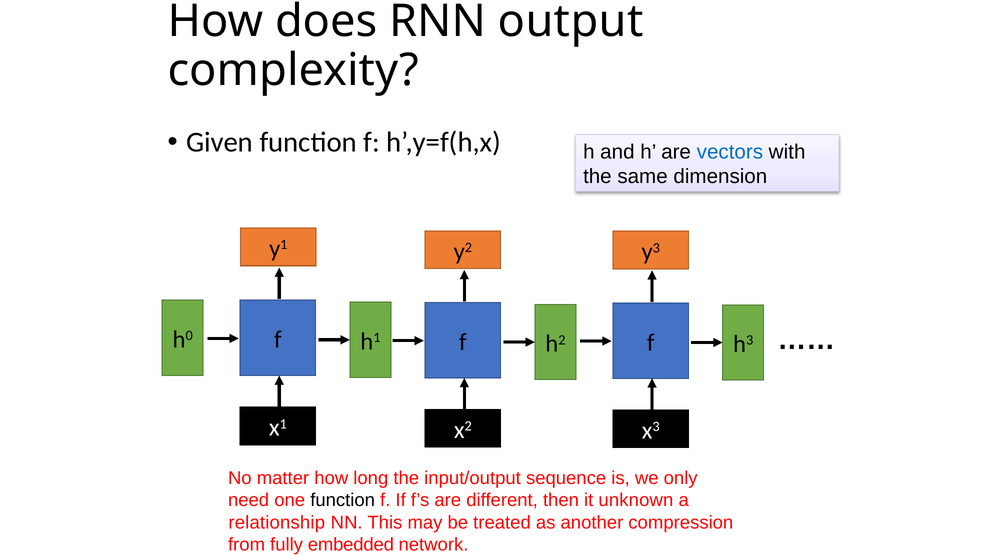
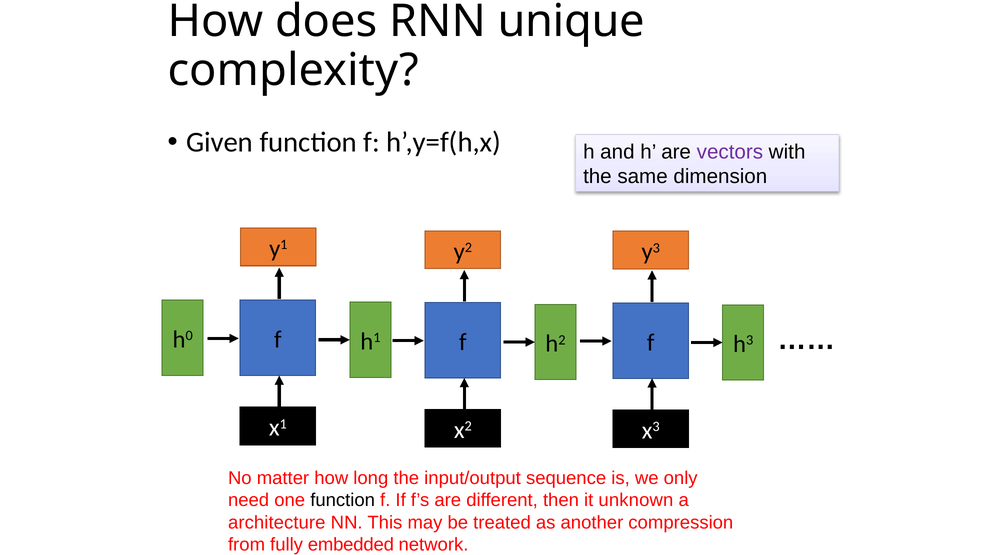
output: output -> unique
vectors colour: blue -> purple
relationship: relationship -> architecture
